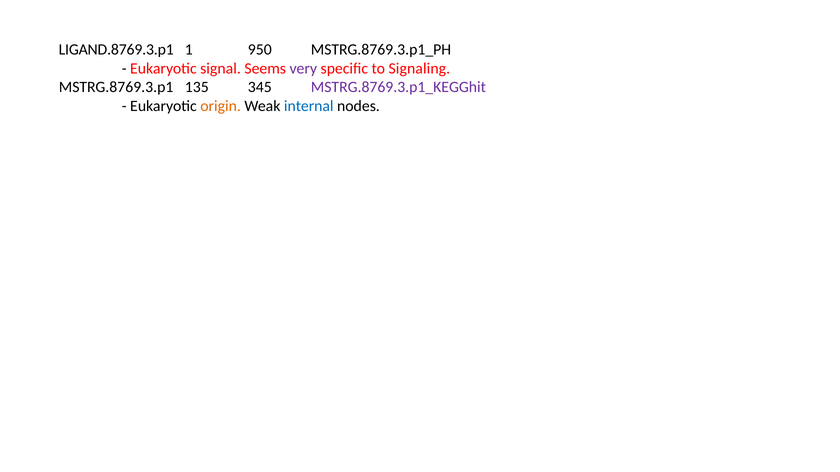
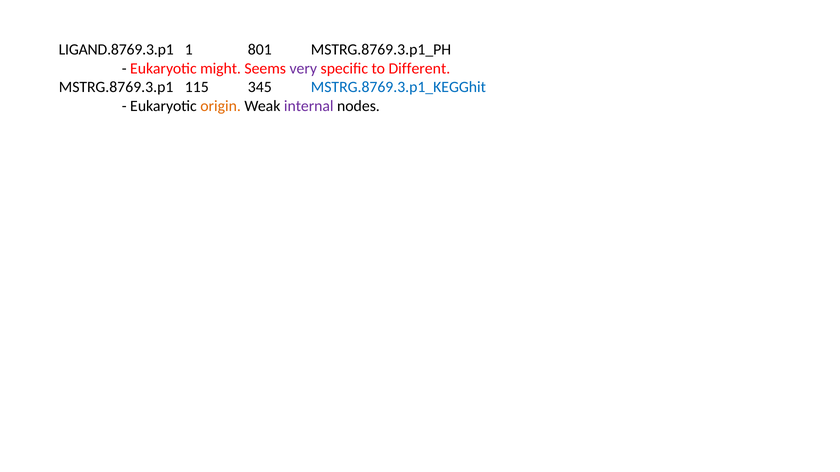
950: 950 -> 801
signal: signal -> might
Signaling: Signaling -> Different
135: 135 -> 115
MSTRG.8769.3.p1_KEGGhit colour: purple -> blue
internal colour: blue -> purple
